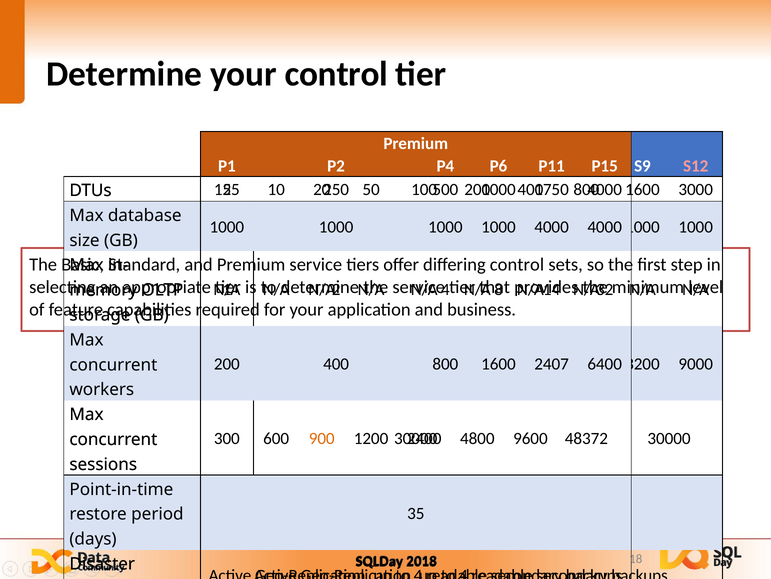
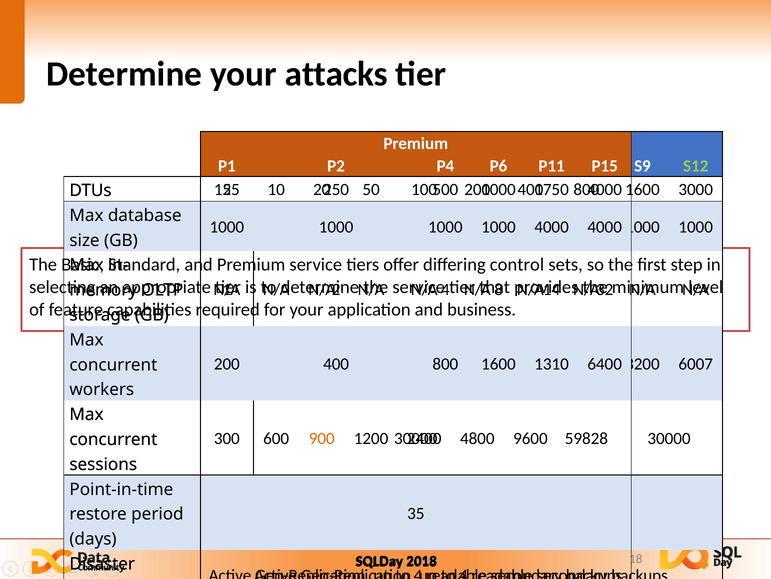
your control: control -> attacks
S12 colour: pink -> light green
2407: 2407 -> 1310
9000: 9000 -> 6007
48372: 48372 -> 59828
